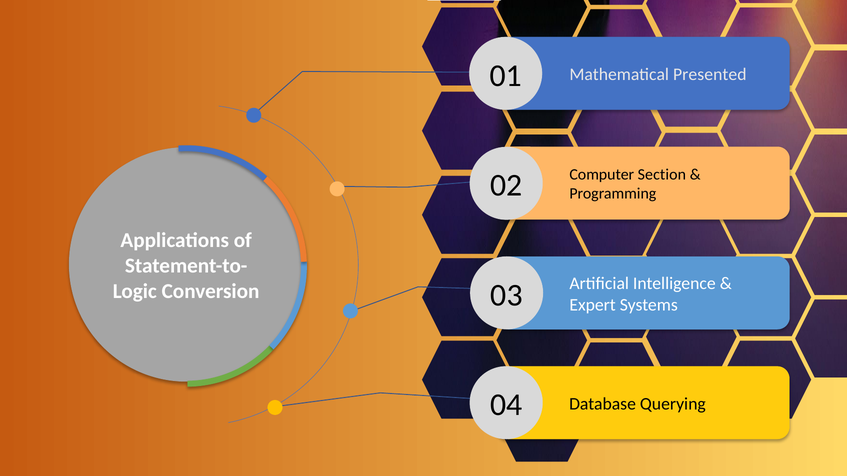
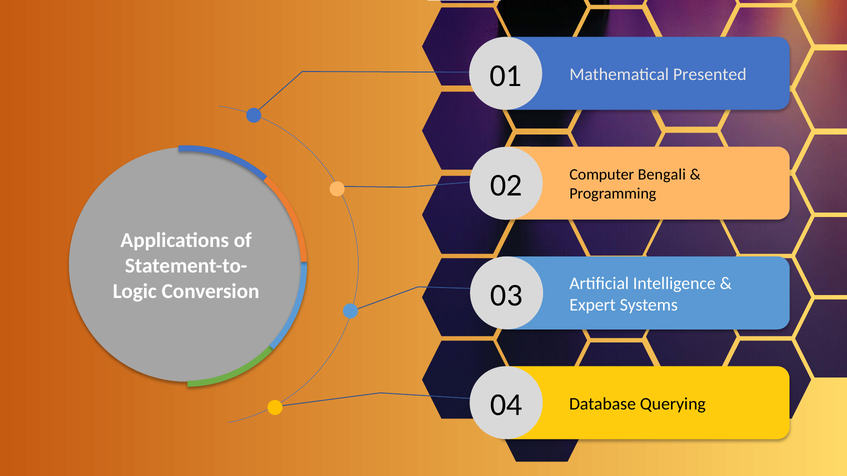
Section: Section -> Bengali
